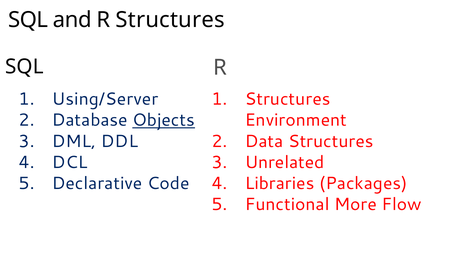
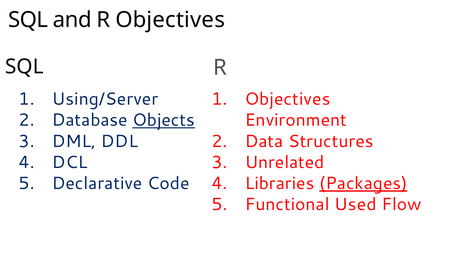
R Structures: Structures -> Objectives
Structures at (288, 99): Structures -> Objectives
Packages underline: none -> present
More: More -> Used
